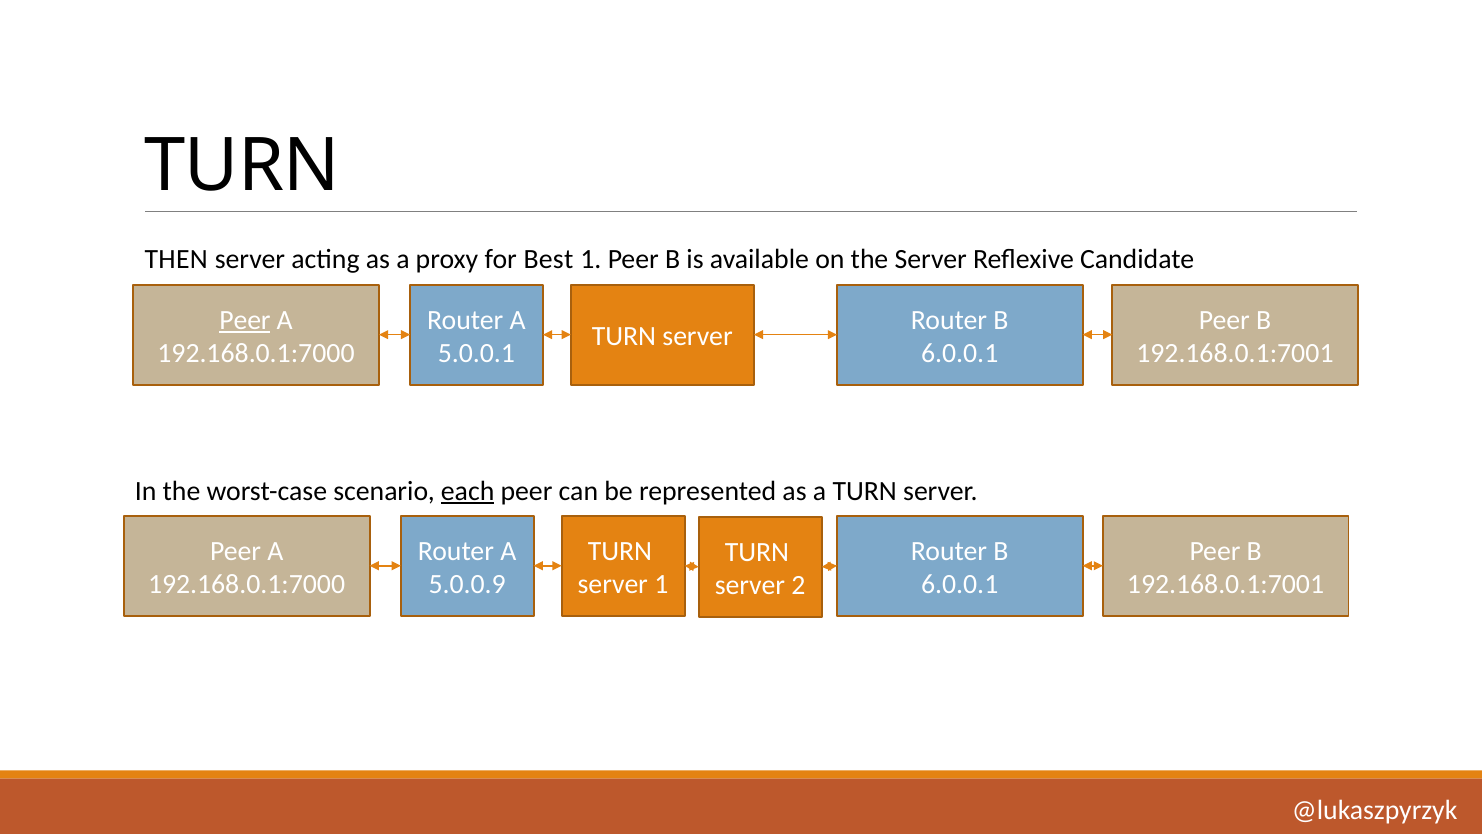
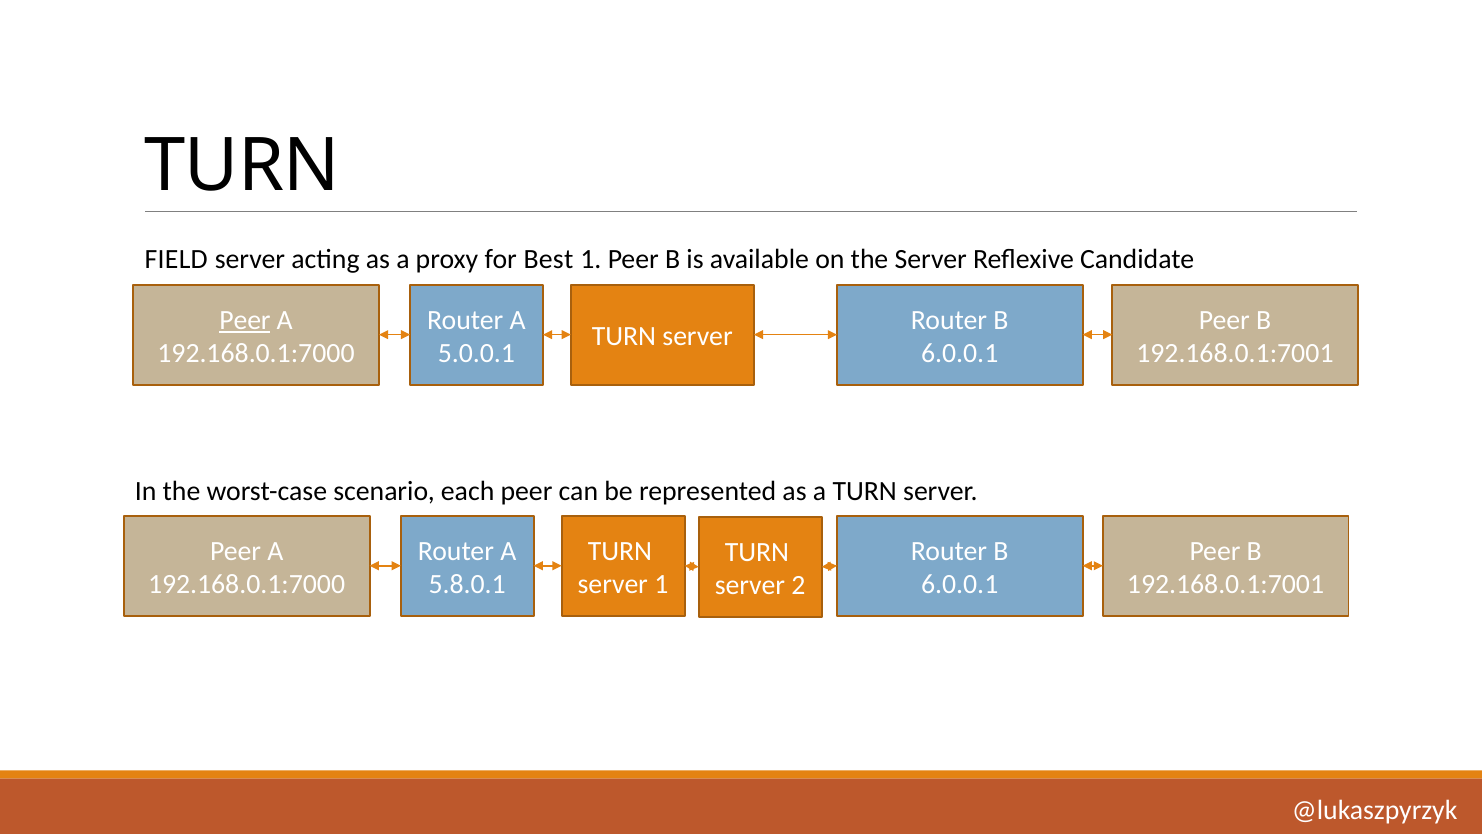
THEN: THEN -> FIELD
each underline: present -> none
5.0.0.9: 5.0.0.9 -> 5.8.0.1
